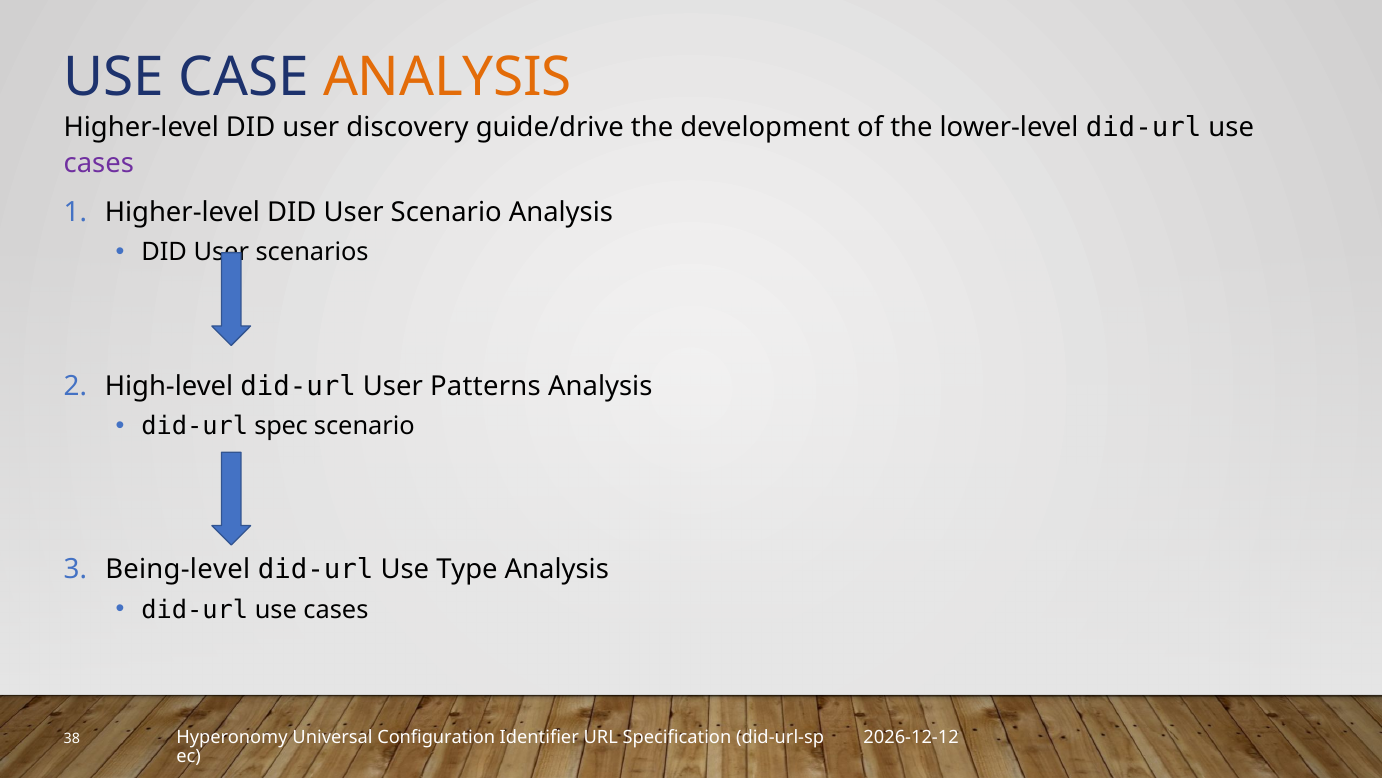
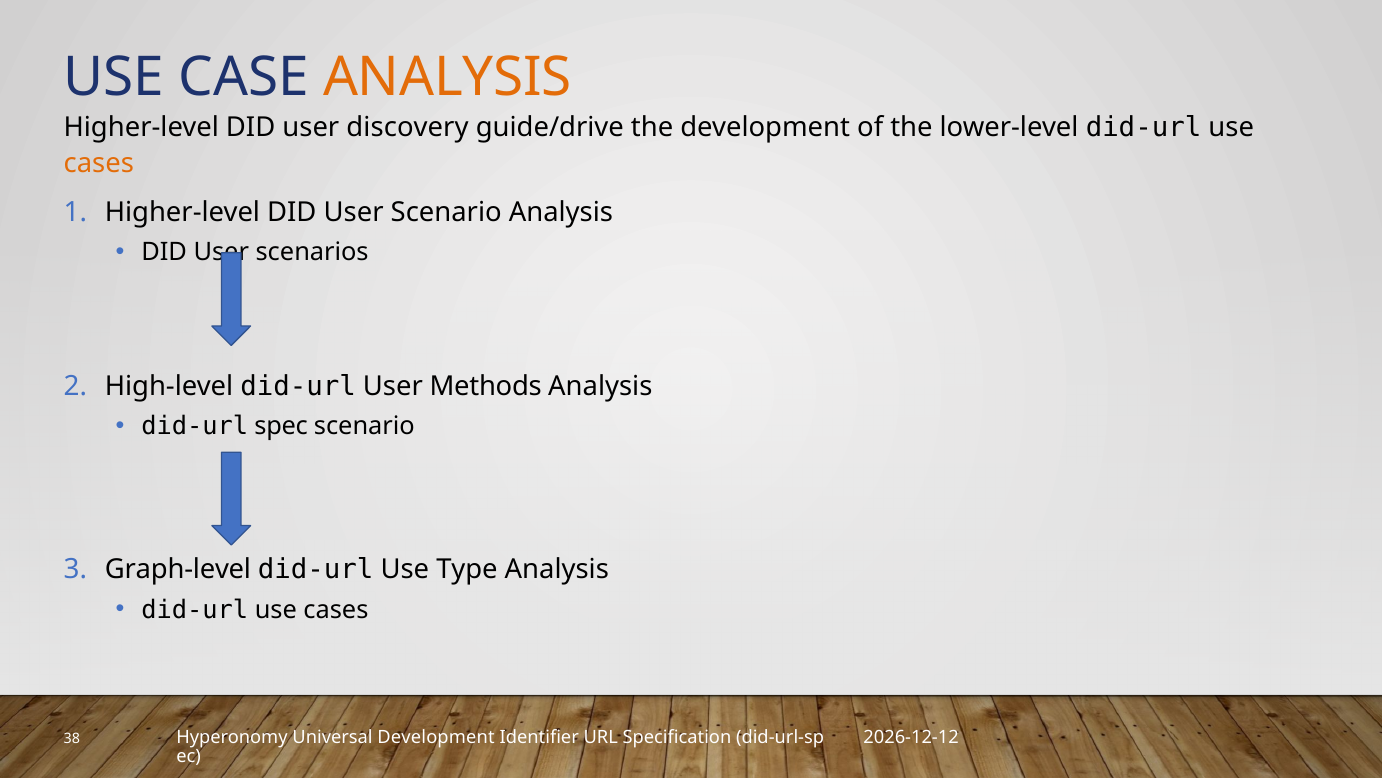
cases at (99, 163) colour: purple -> orange
Patterns: Patterns -> Methods
Being-level: Being-level -> Graph-level
Universal Configuration: Configuration -> Development
